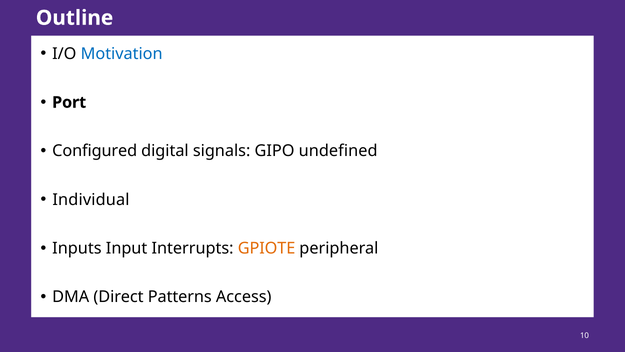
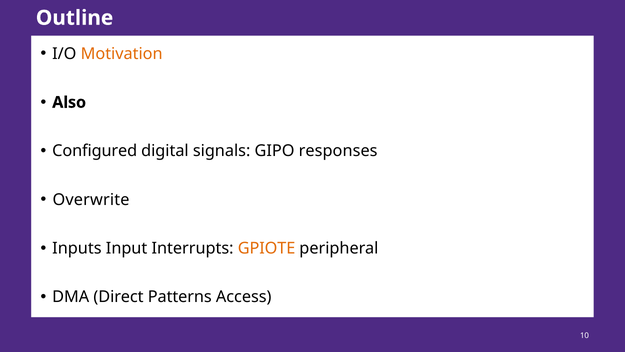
Motivation colour: blue -> orange
Port: Port -> Also
undefined: undefined -> responses
Individual: Individual -> Overwrite
